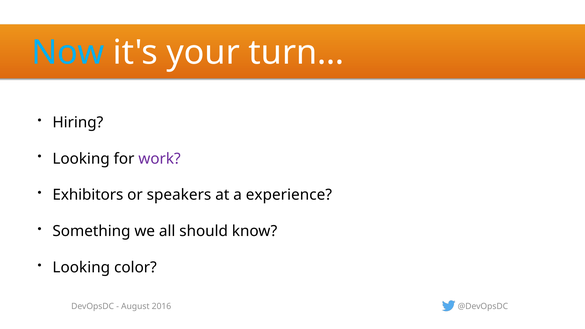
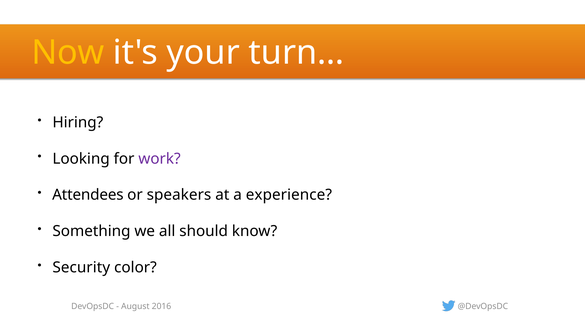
Now colour: light blue -> yellow
Exhibitors: Exhibitors -> Attendees
Looking at (81, 267): Looking -> Security
